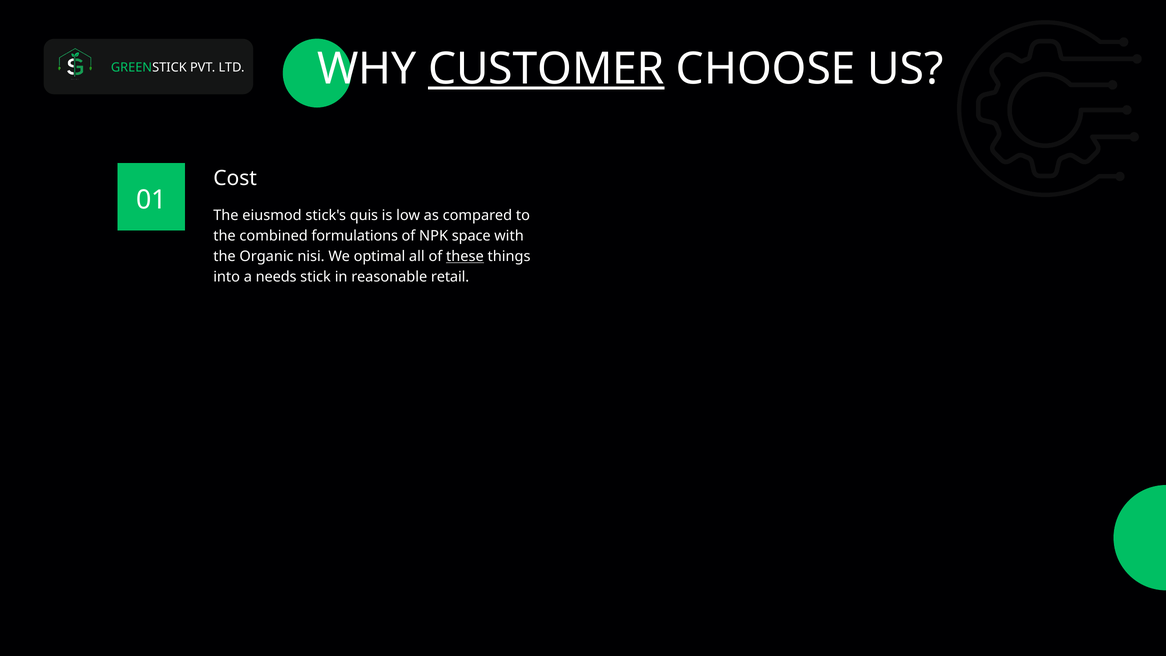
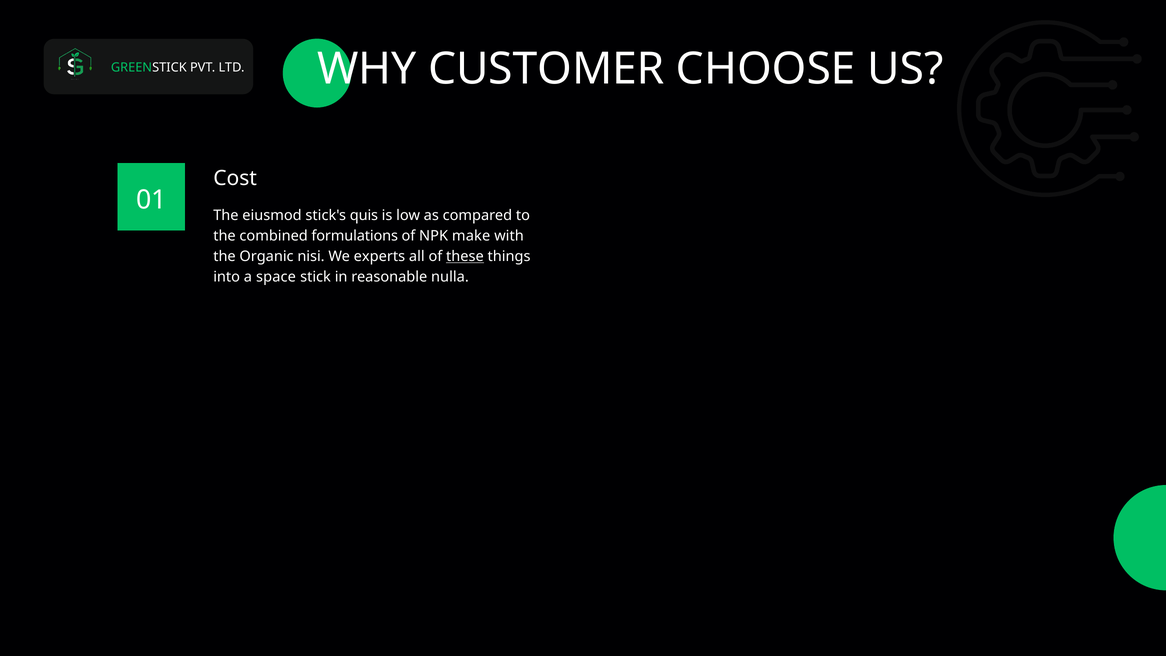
CUSTOMER underline: present -> none
space: space -> make
optimal: optimal -> experts
needs: needs -> space
retail: retail -> nulla
